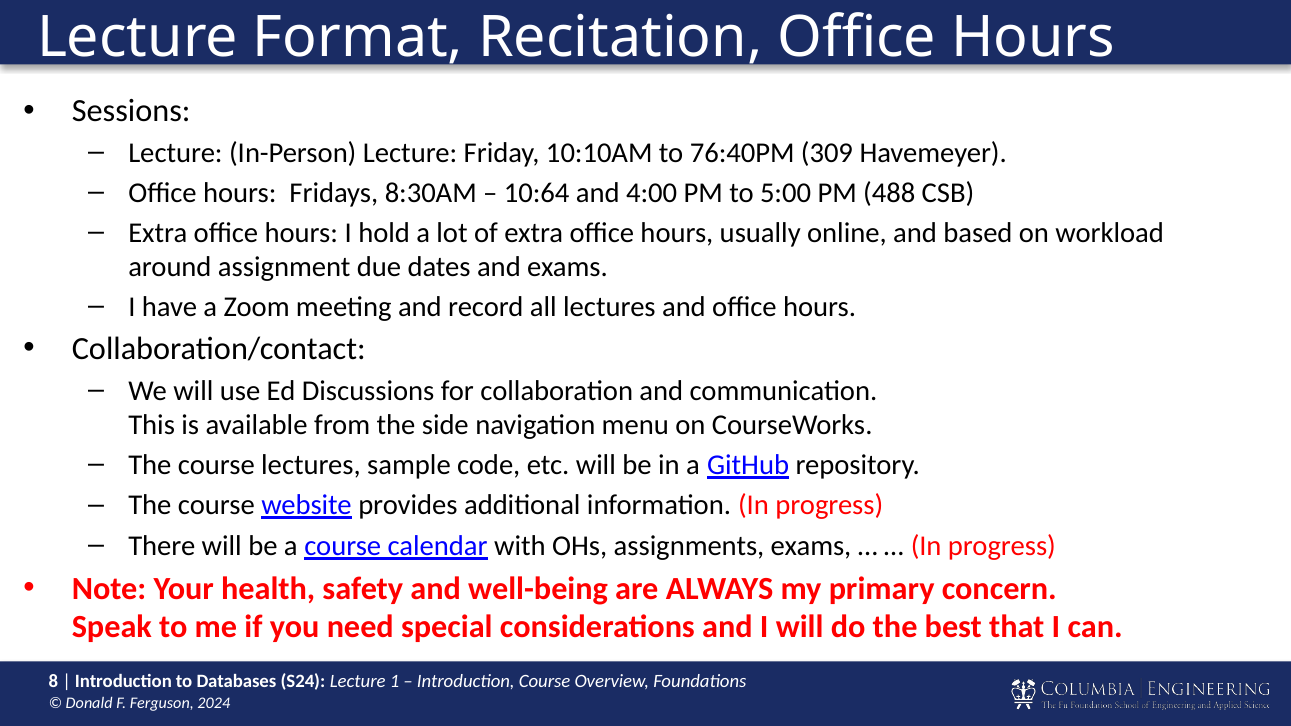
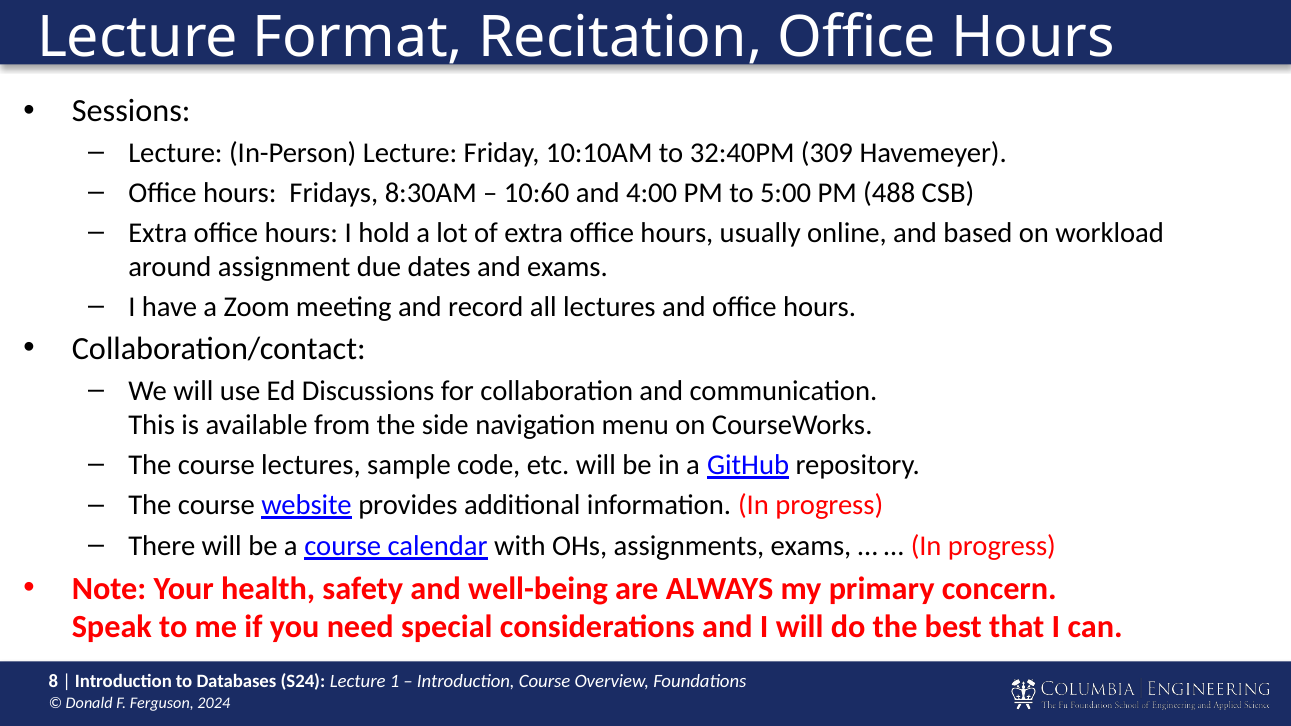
76:40PM: 76:40PM -> 32:40PM
10:64: 10:64 -> 10:60
